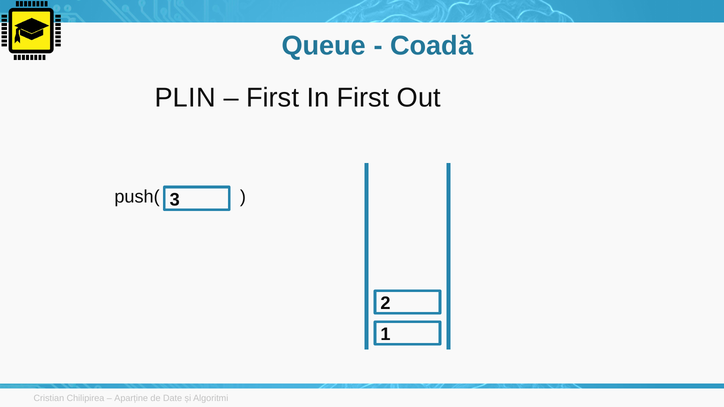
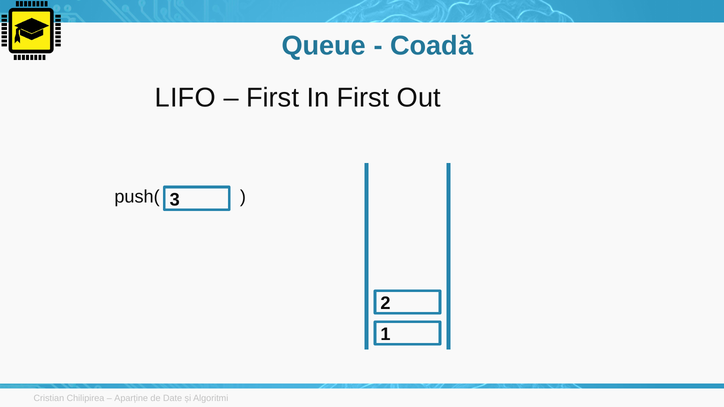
PLIN: PLIN -> LIFO
